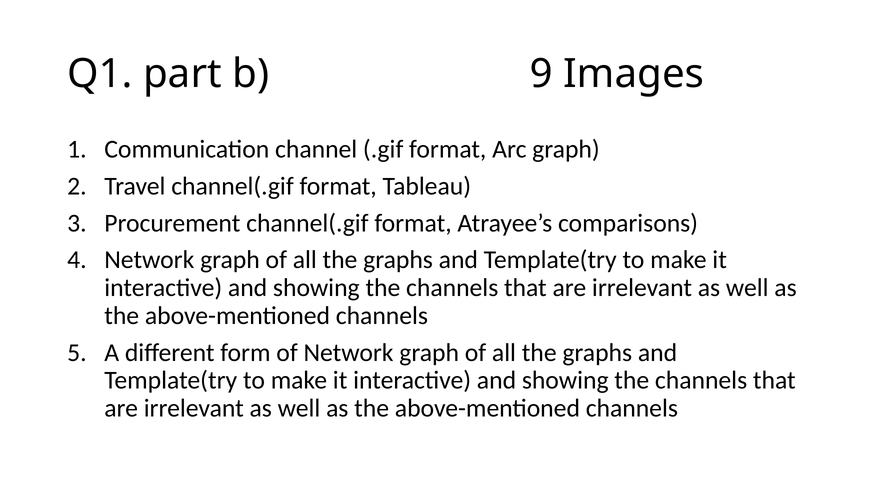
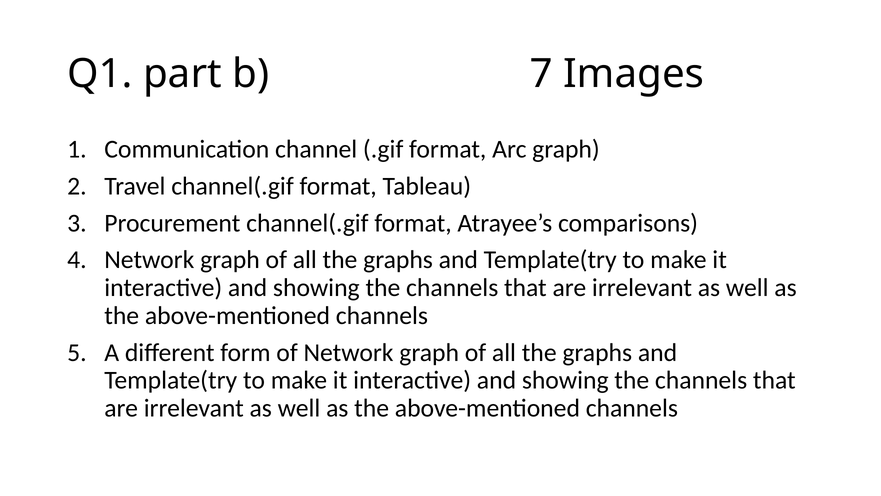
9: 9 -> 7
